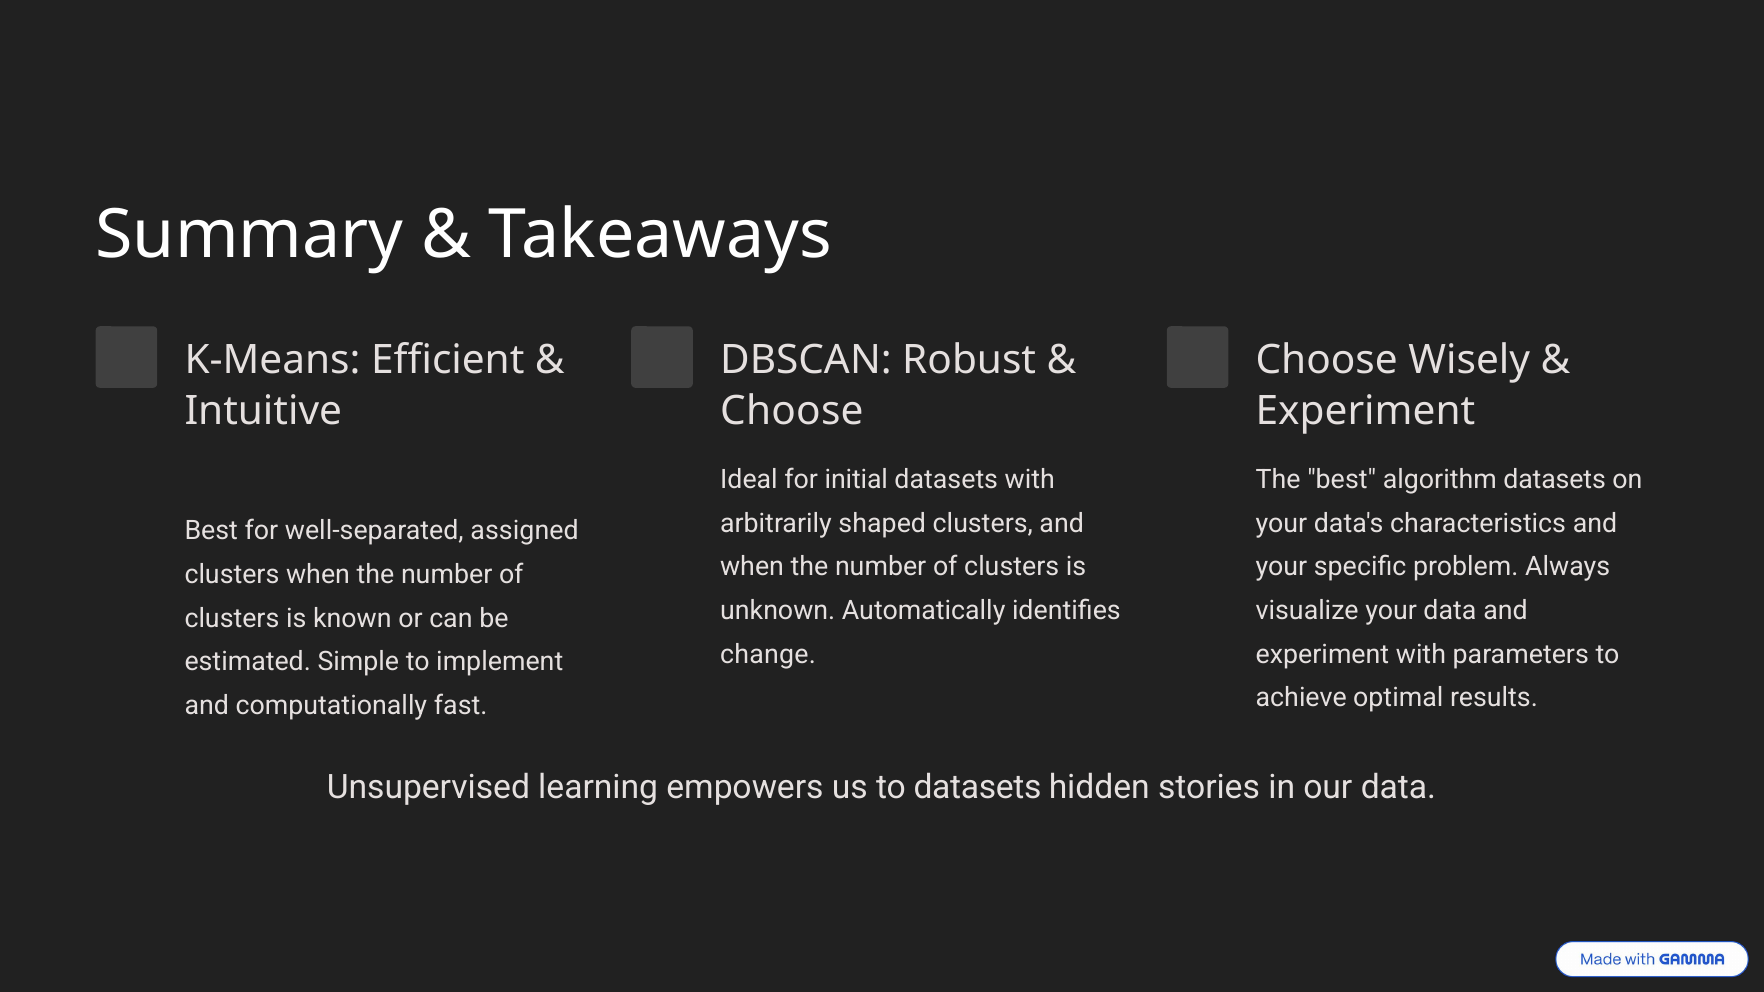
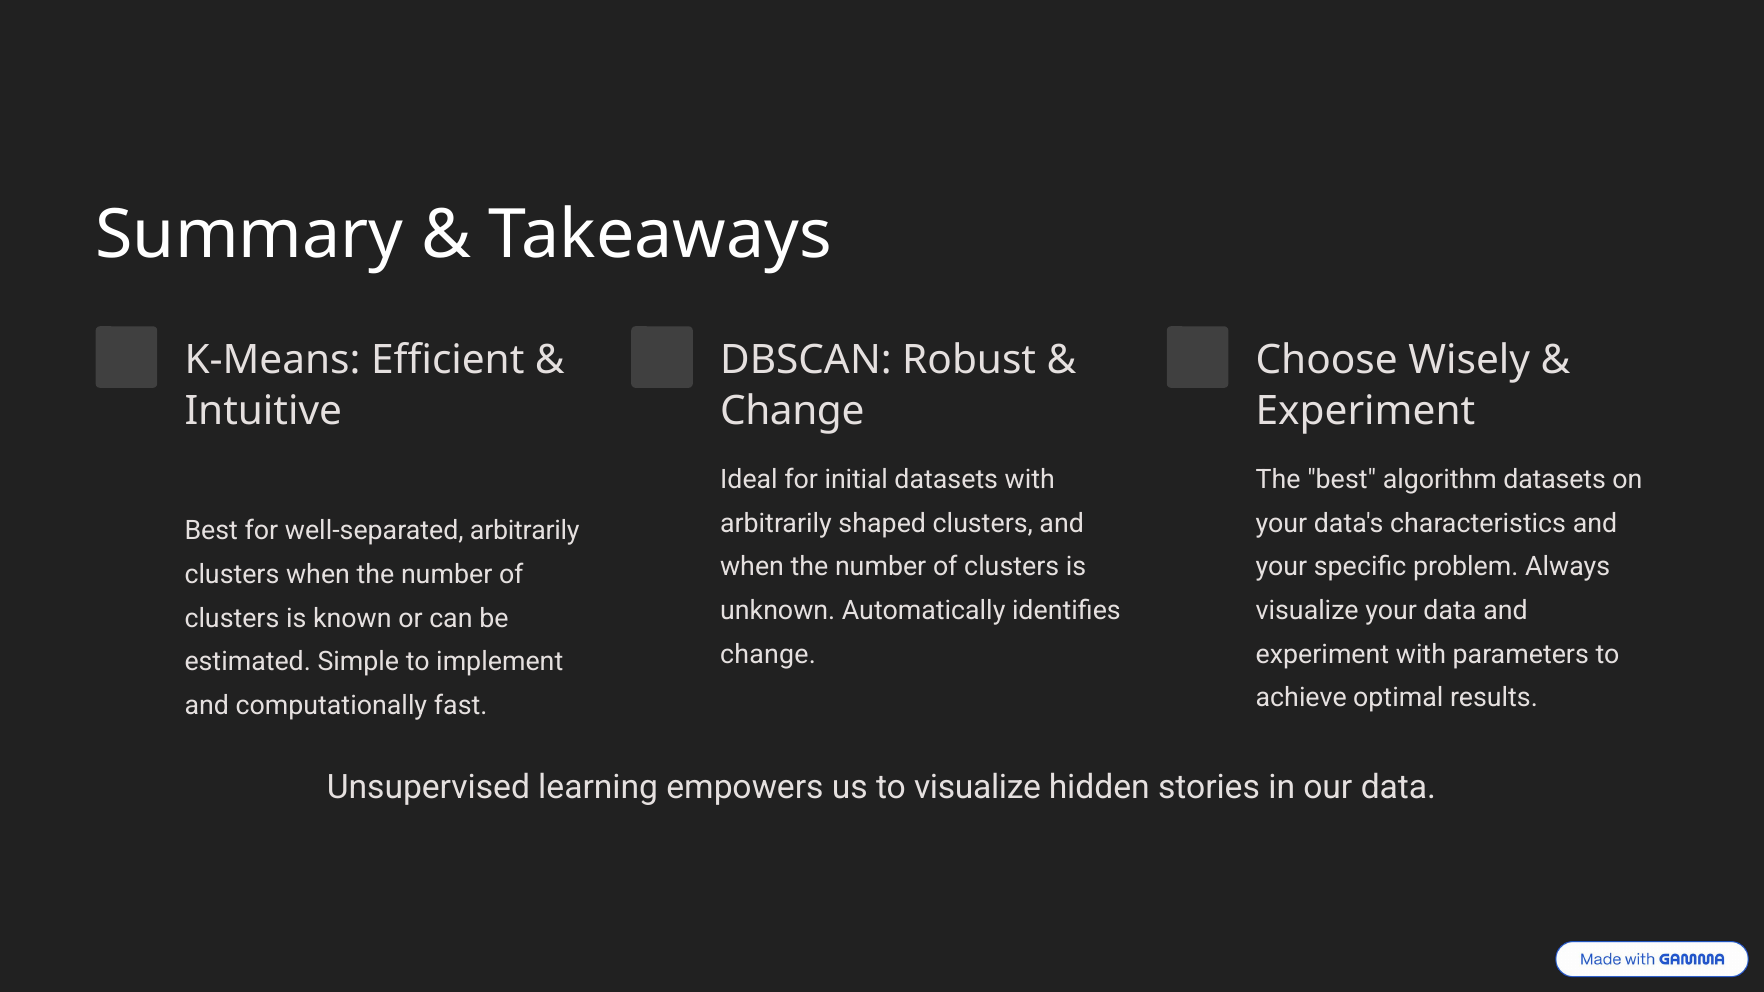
Choose at (792, 411): Choose -> Change
well-separated assigned: assigned -> arbitrarily
to datasets: datasets -> visualize
